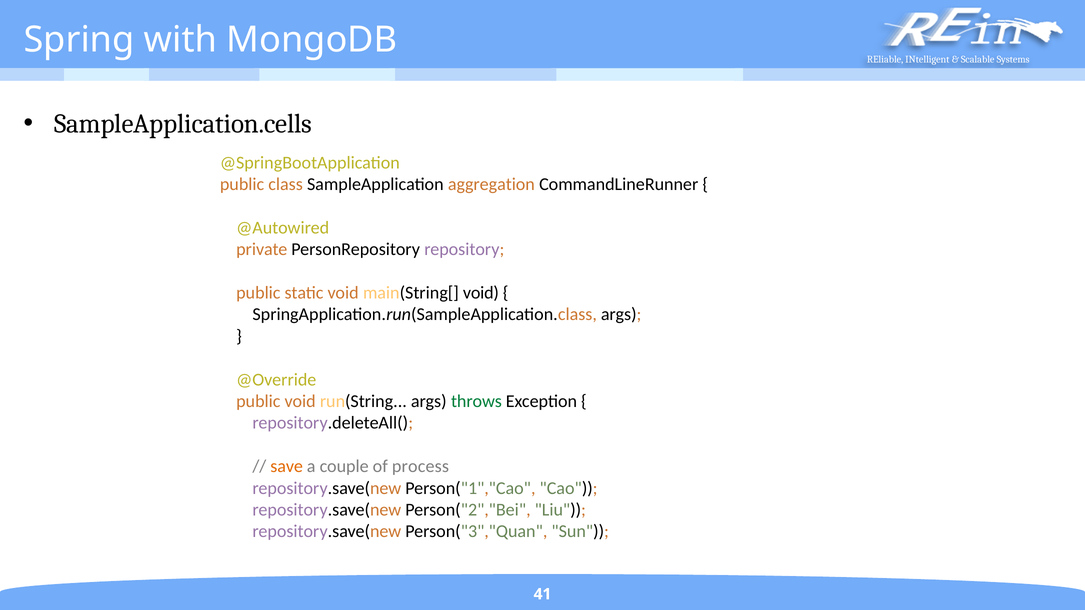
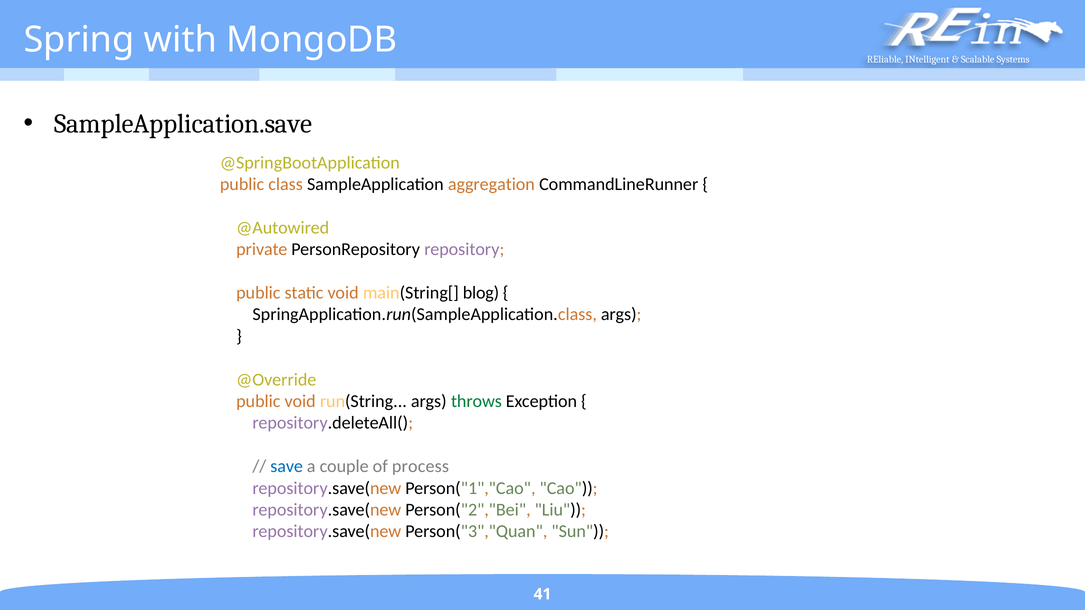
SampleApplication.cells: SampleApplication.cells -> SampleApplication.save
main(String[ void: void -> blog
save colour: orange -> blue
